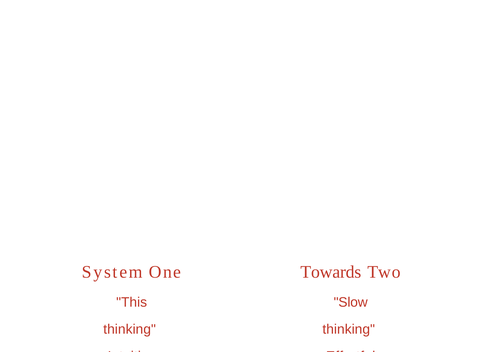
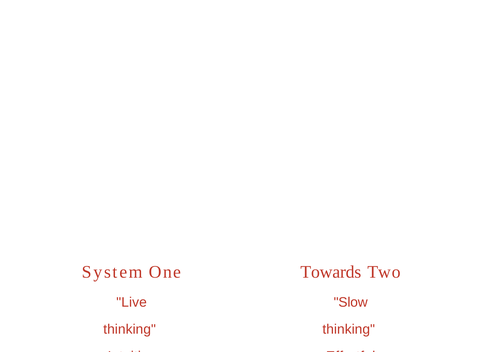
This: This -> Live
